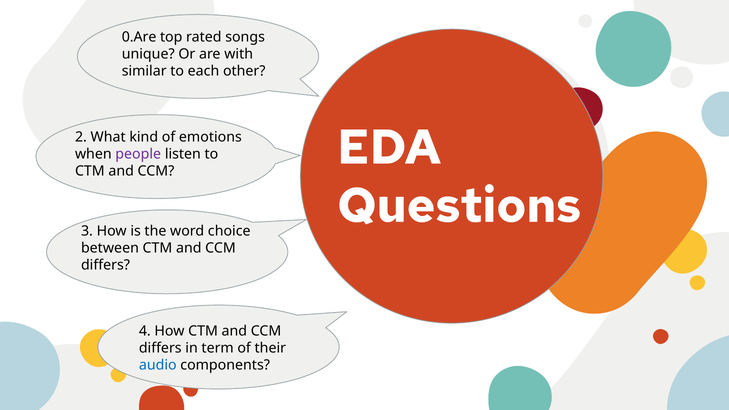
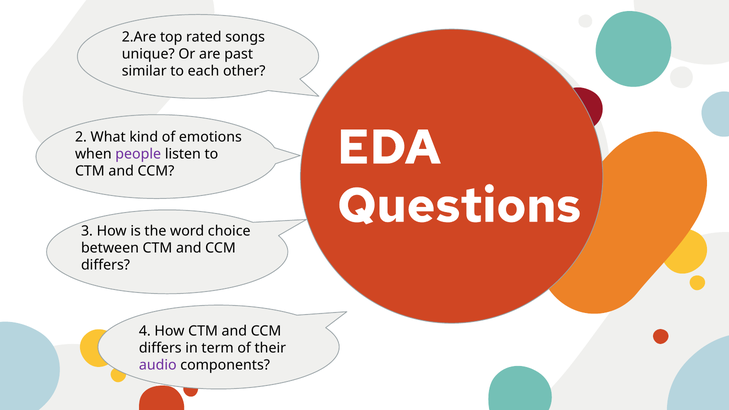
0.Are: 0.Are -> 2.Are
with: with -> past
audio colour: blue -> purple
